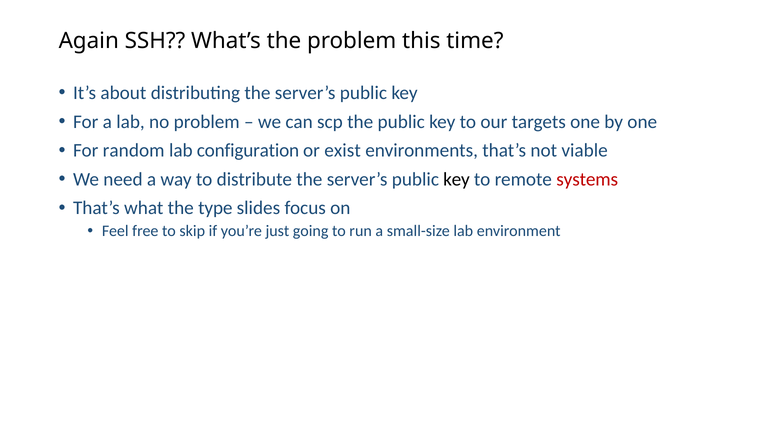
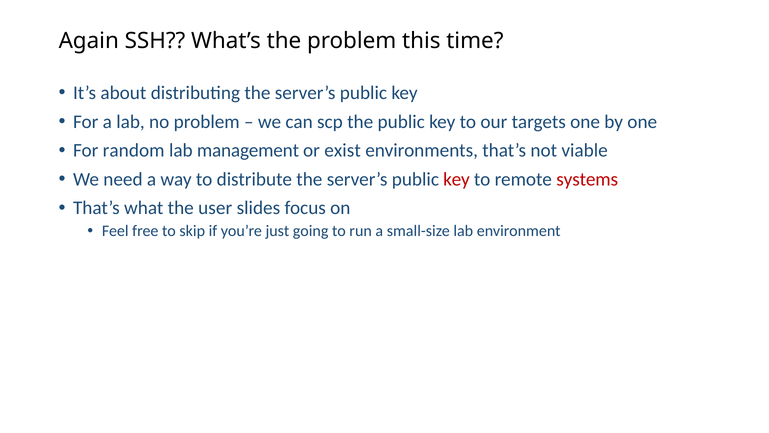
configuration: configuration -> management
key at (457, 179) colour: black -> red
type: type -> user
